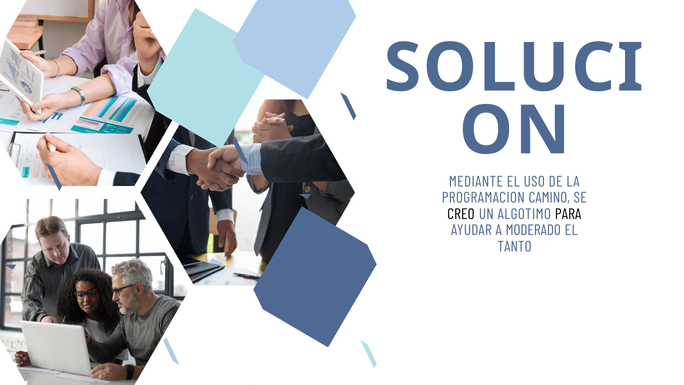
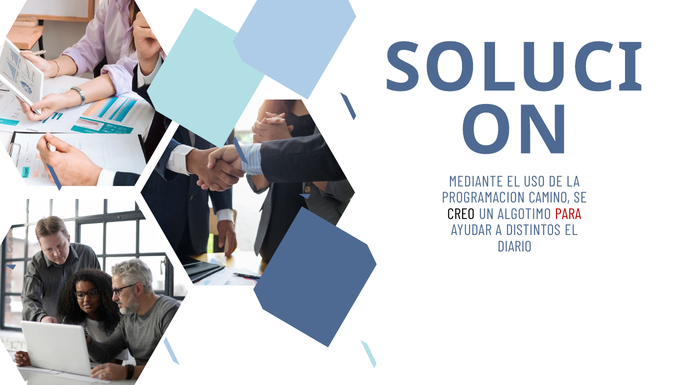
PARA colour: black -> red
MODERADO: MODERADO -> DISTINTOS
TANTO: TANTO -> DIARIO
